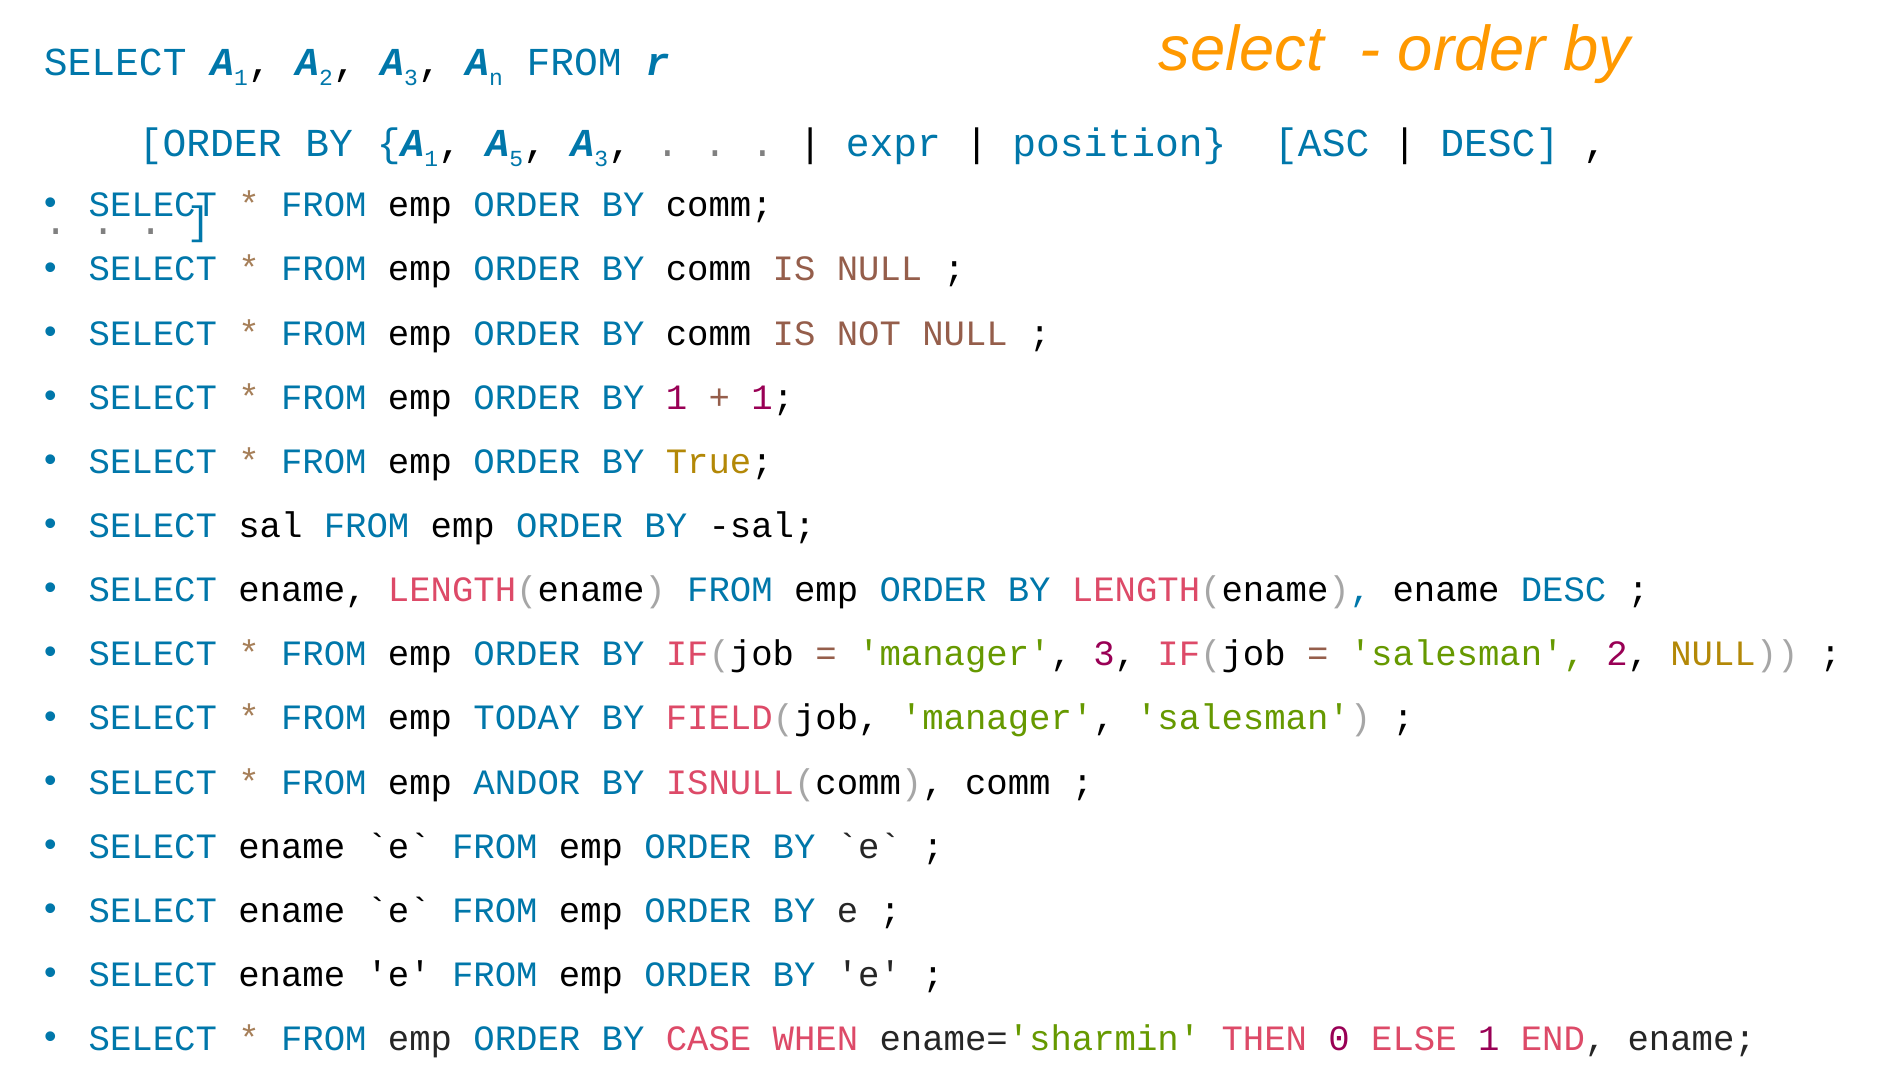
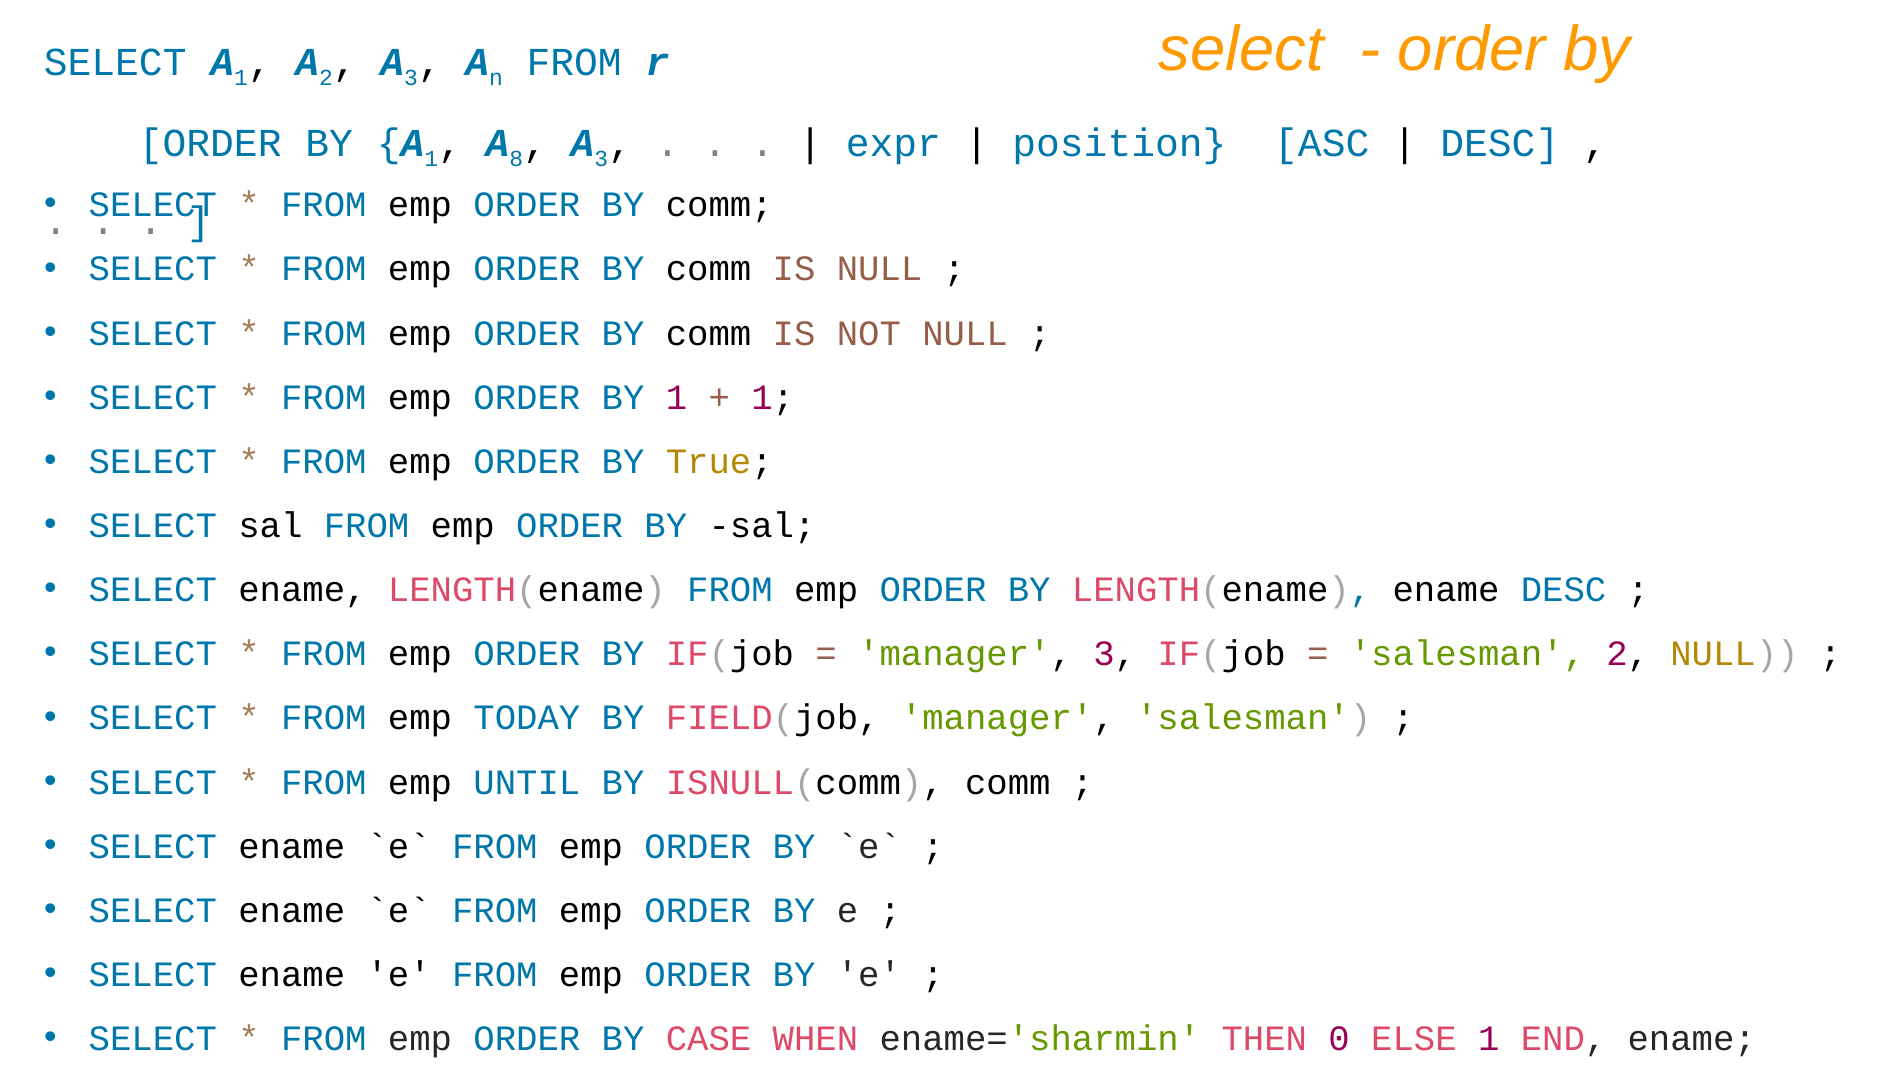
5: 5 -> 8
ANDOR: ANDOR -> UNTIL
